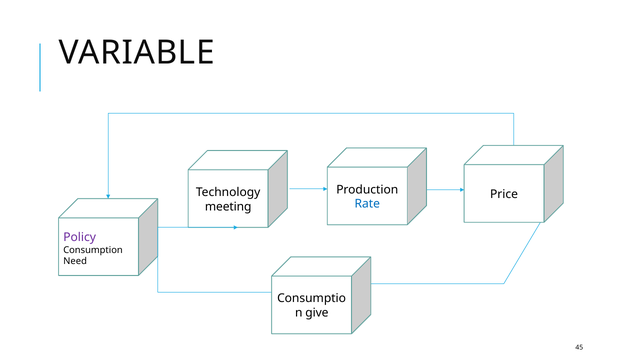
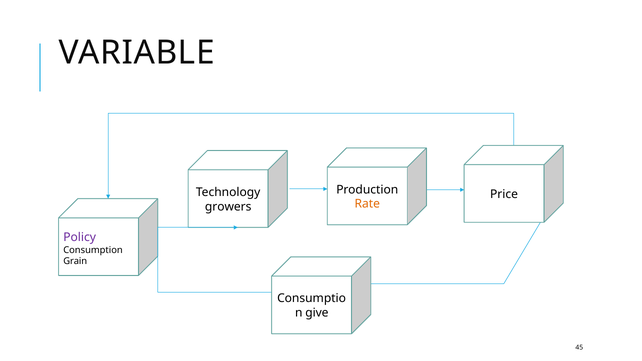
Rate colour: blue -> orange
meeting: meeting -> growers
Need: Need -> Grain
